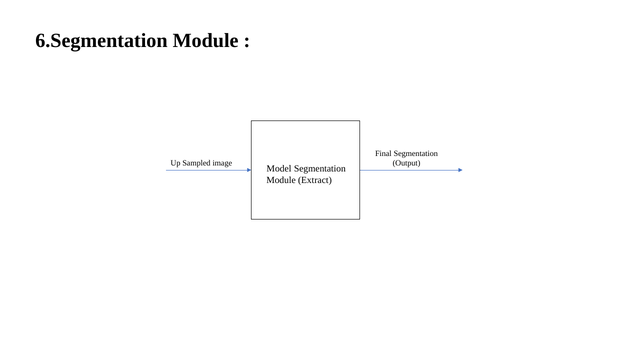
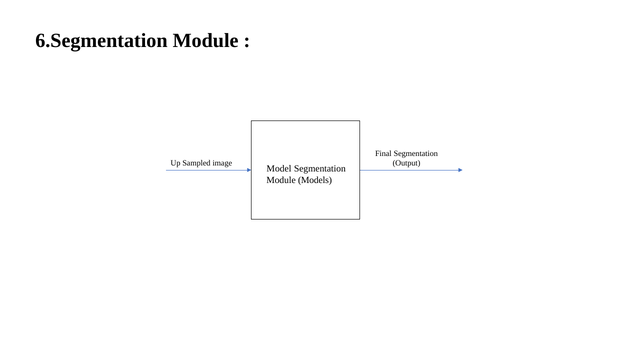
Extract: Extract -> Models
